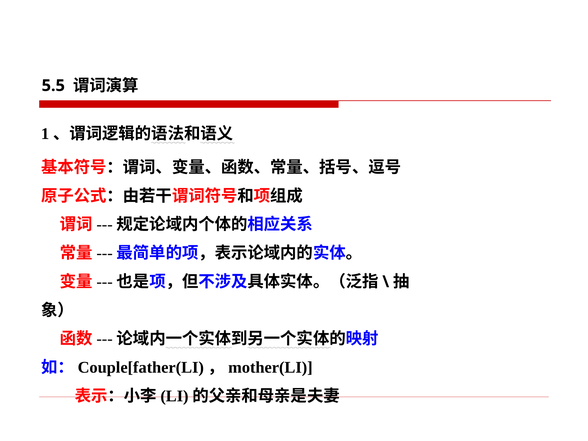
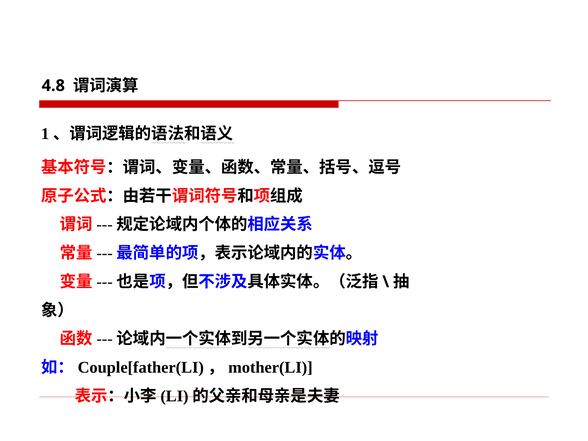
5.5: 5.5 -> 4.8
